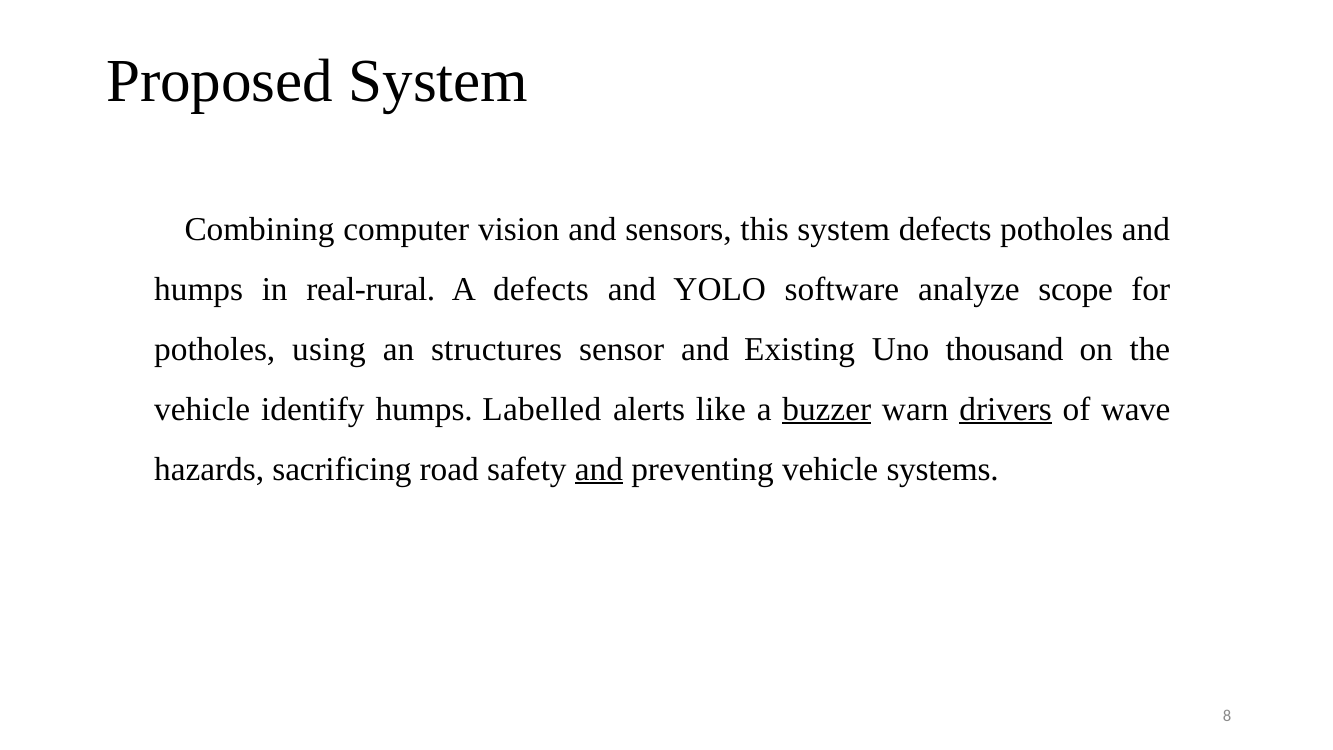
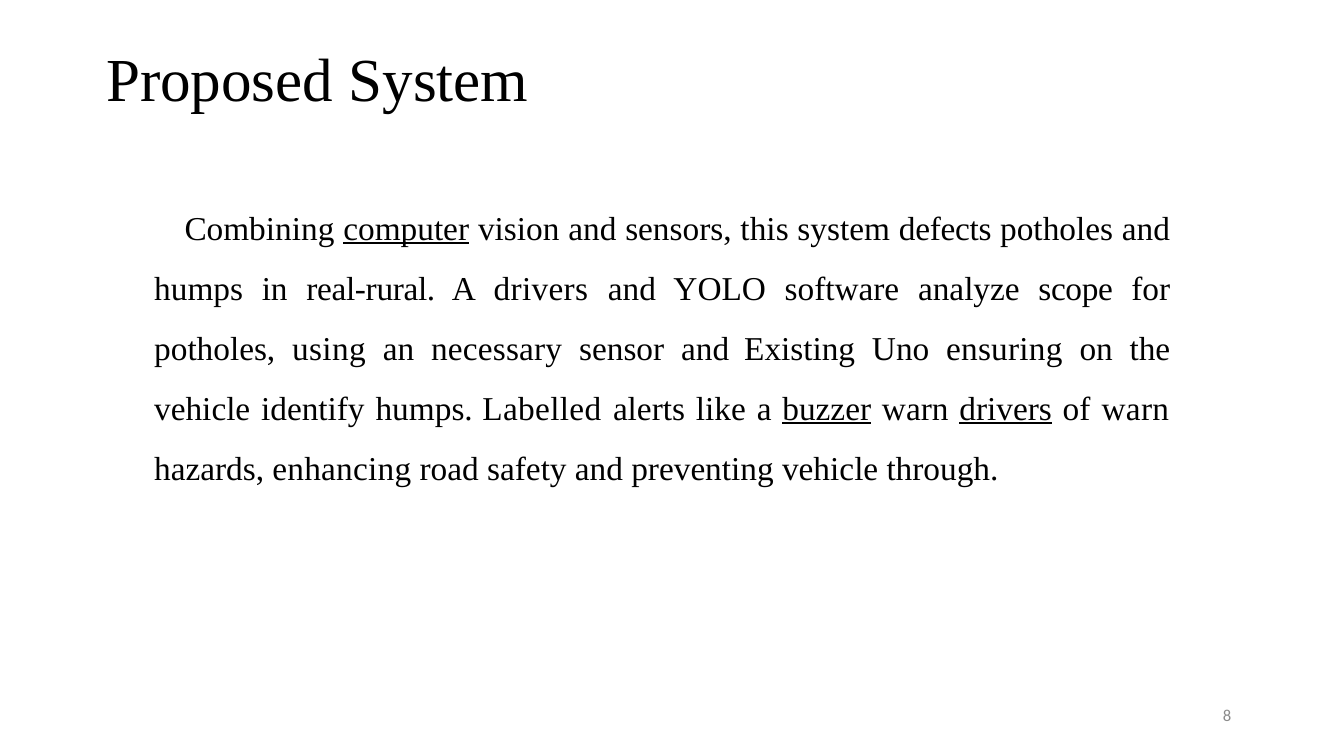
computer underline: none -> present
A defects: defects -> drivers
structures: structures -> necessary
thousand: thousand -> ensuring
of wave: wave -> warn
sacrificing: sacrificing -> enhancing
and at (599, 469) underline: present -> none
systems: systems -> through
